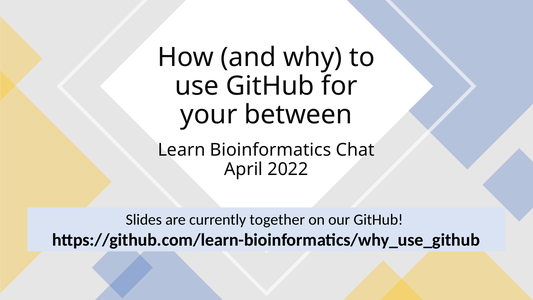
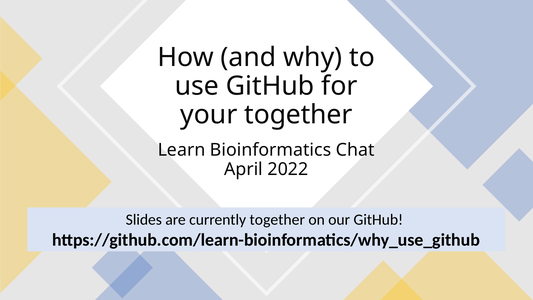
your between: between -> together
